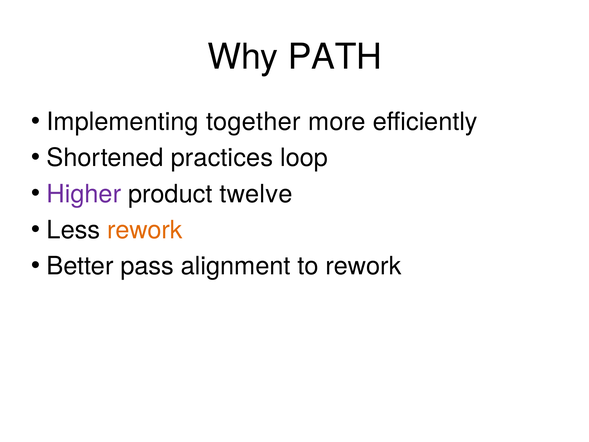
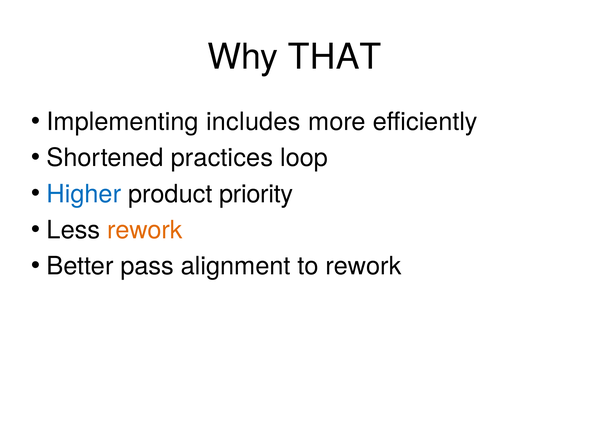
PATH: PATH -> THAT
together: together -> includes
Higher colour: purple -> blue
twelve: twelve -> priority
